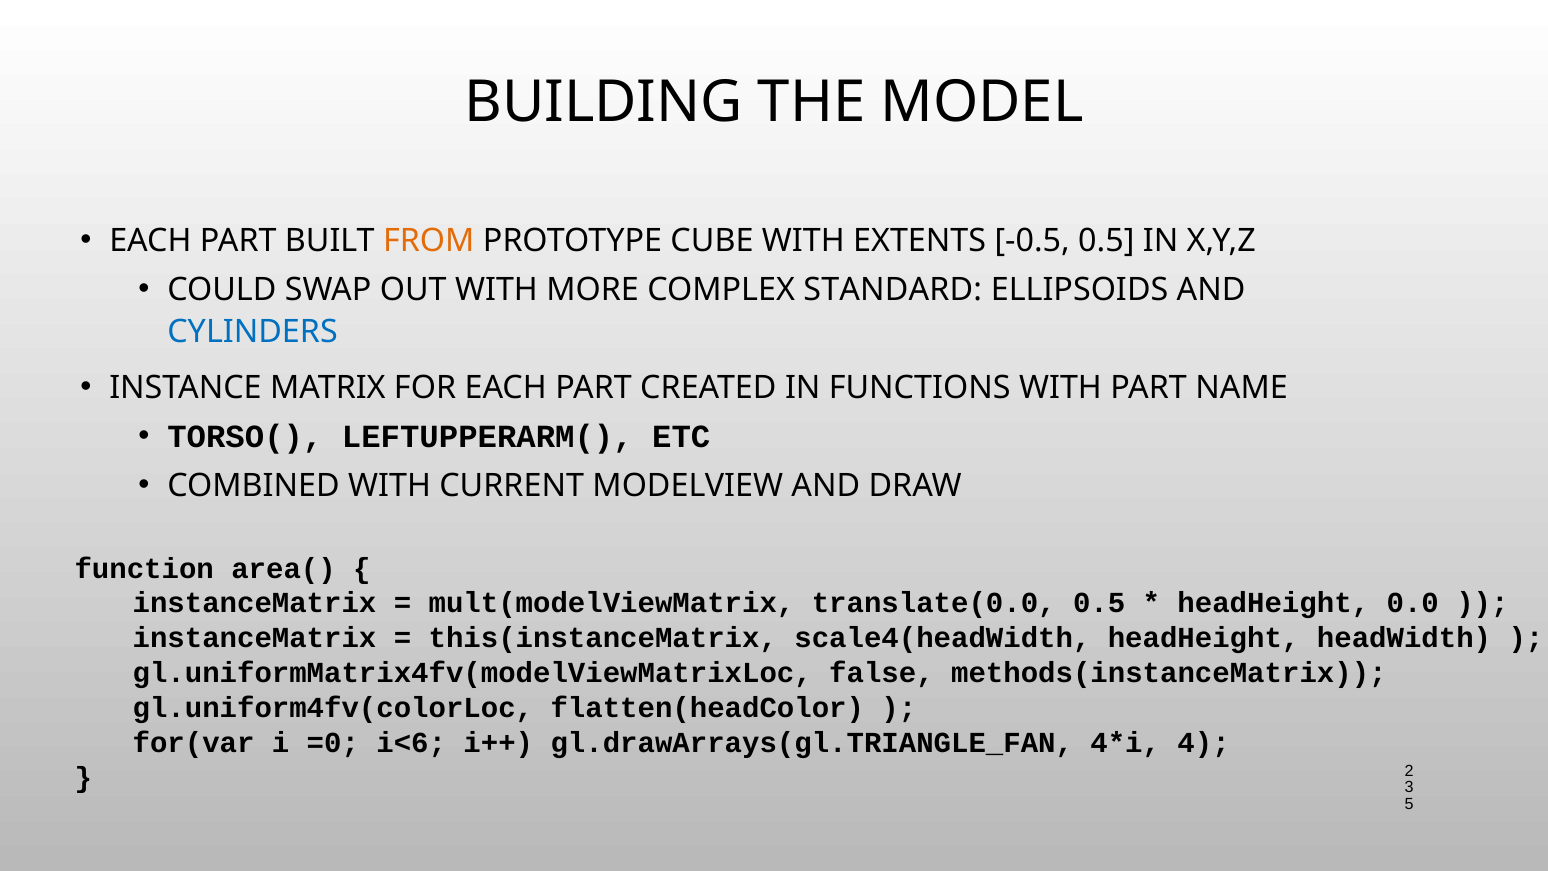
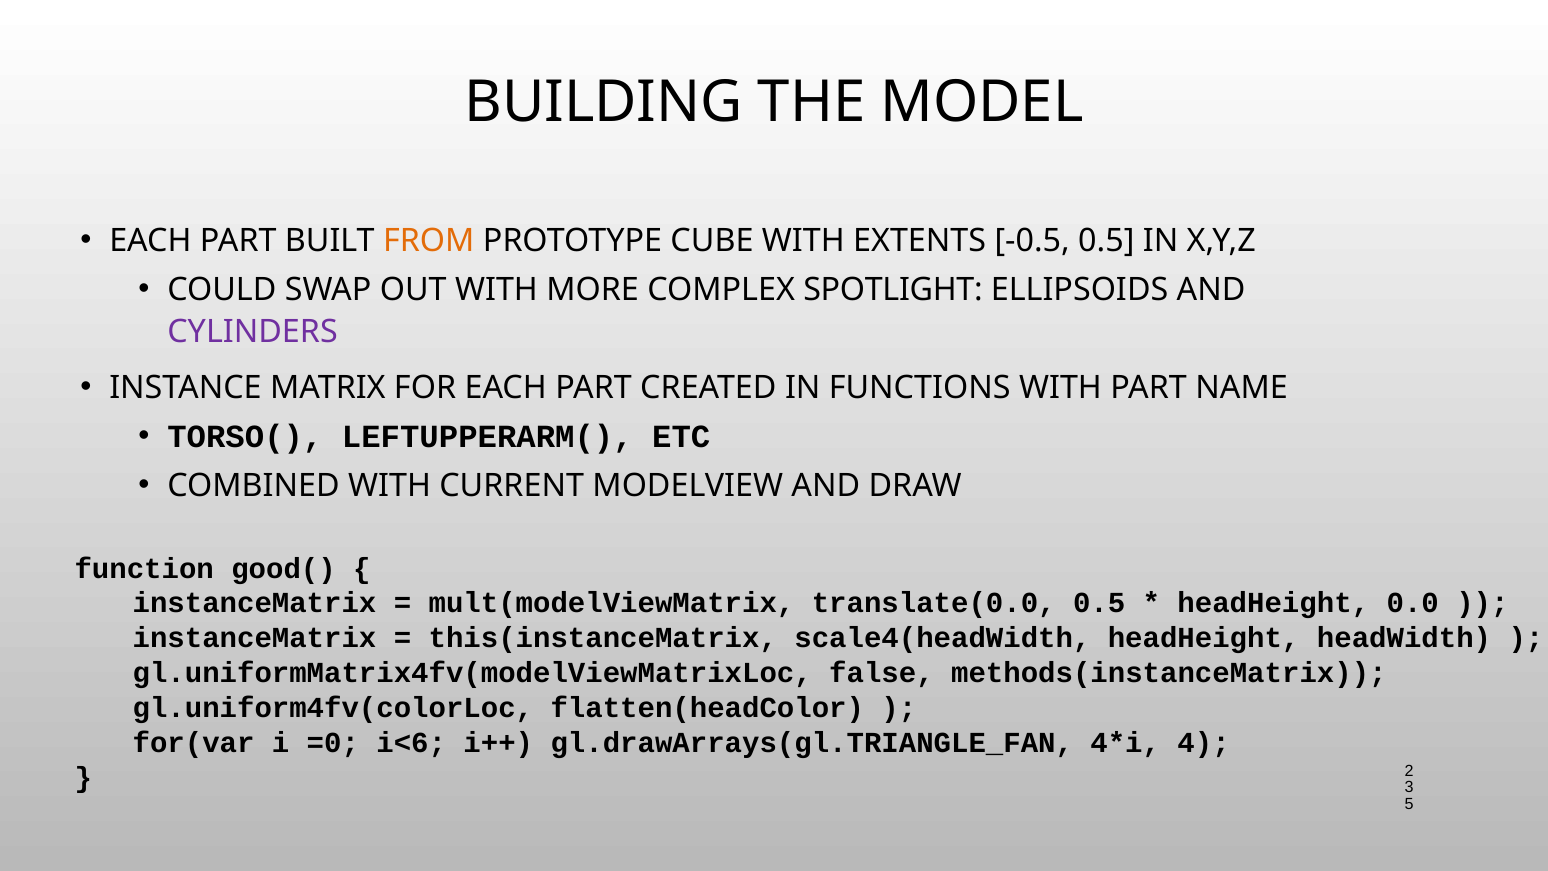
STANDARD: STANDARD -> SPOTLIGHT
CYLINDERS colour: blue -> purple
area(: area( -> good(
